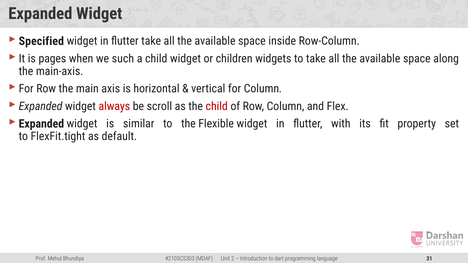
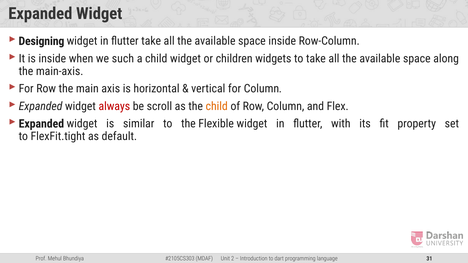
Specified: Specified -> Designing
is pages: pages -> inside
child at (217, 106) colour: red -> orange
